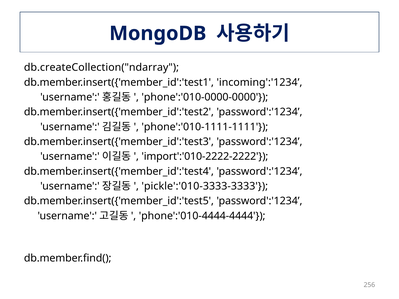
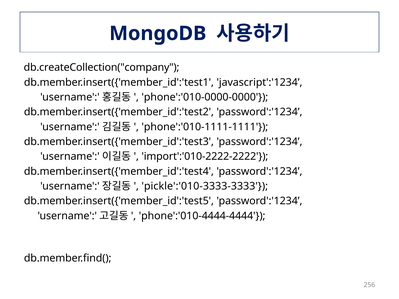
db.createCollection("ndarray: db.createCollection("ndarray -> db.createCollection("company
incoming':'1234: incoming':'1234 -> javascript':'1234
